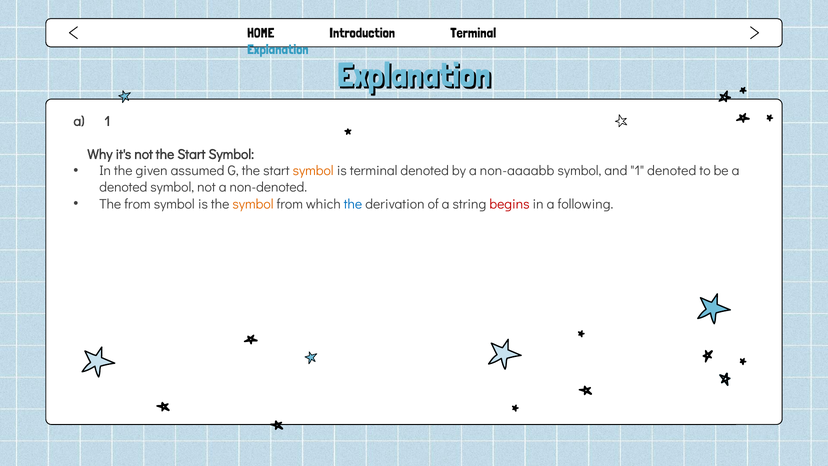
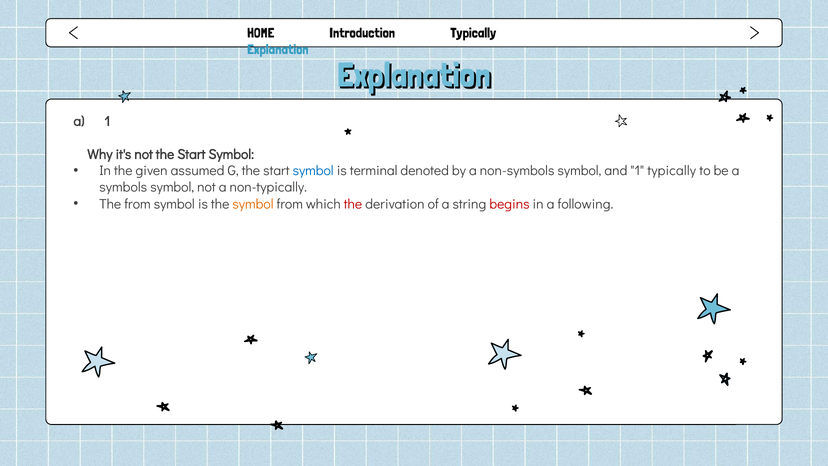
Introduction Terminal: Terminal -> Typically
symbol at (313, 171) colour: orange -> blue
non-aaaabb: non-aaaabb -> non-symbols
1 denoted: denoted -> typically
denoted at (123, 187): denoted -> symbols
non-denoted: non-denoted -> non-typically
the at (353, 204) colour: blue -> red
